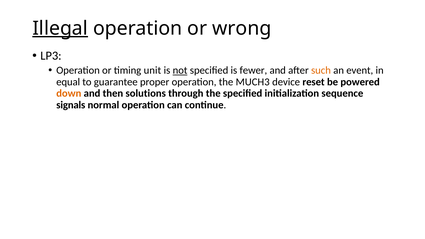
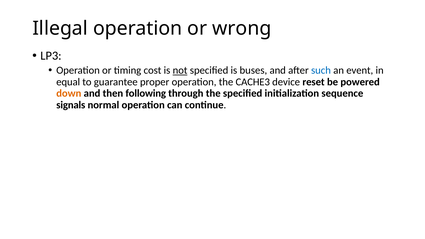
Illegal underline: present -> none
unit: unit -> cost
fewer: fewer -> buses
such colour: orange -> blue
MUCH3: MUCH3 -> CACHE3
solutions: solutions -> following
